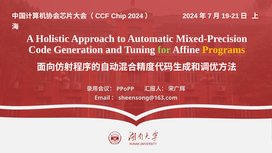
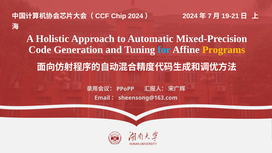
for colour: light green -> light blue
